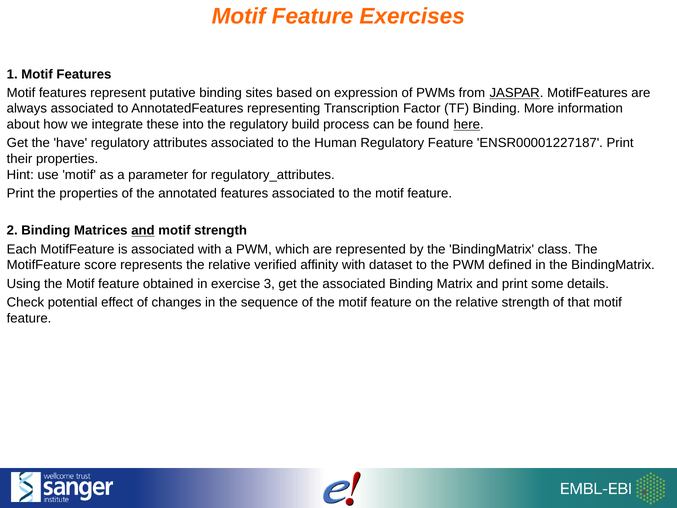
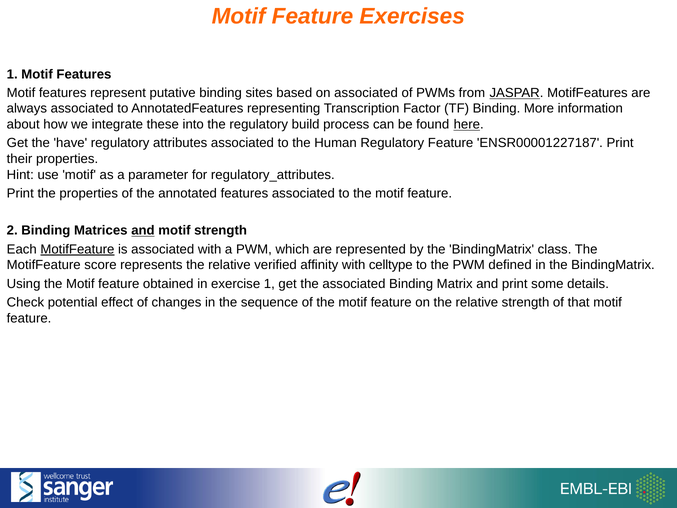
on expression: expression -> associated
MotifFeature at (77, 249) underline: none -> present
dataset: dataset -> celltype
exercise 3: 3 -> 1
